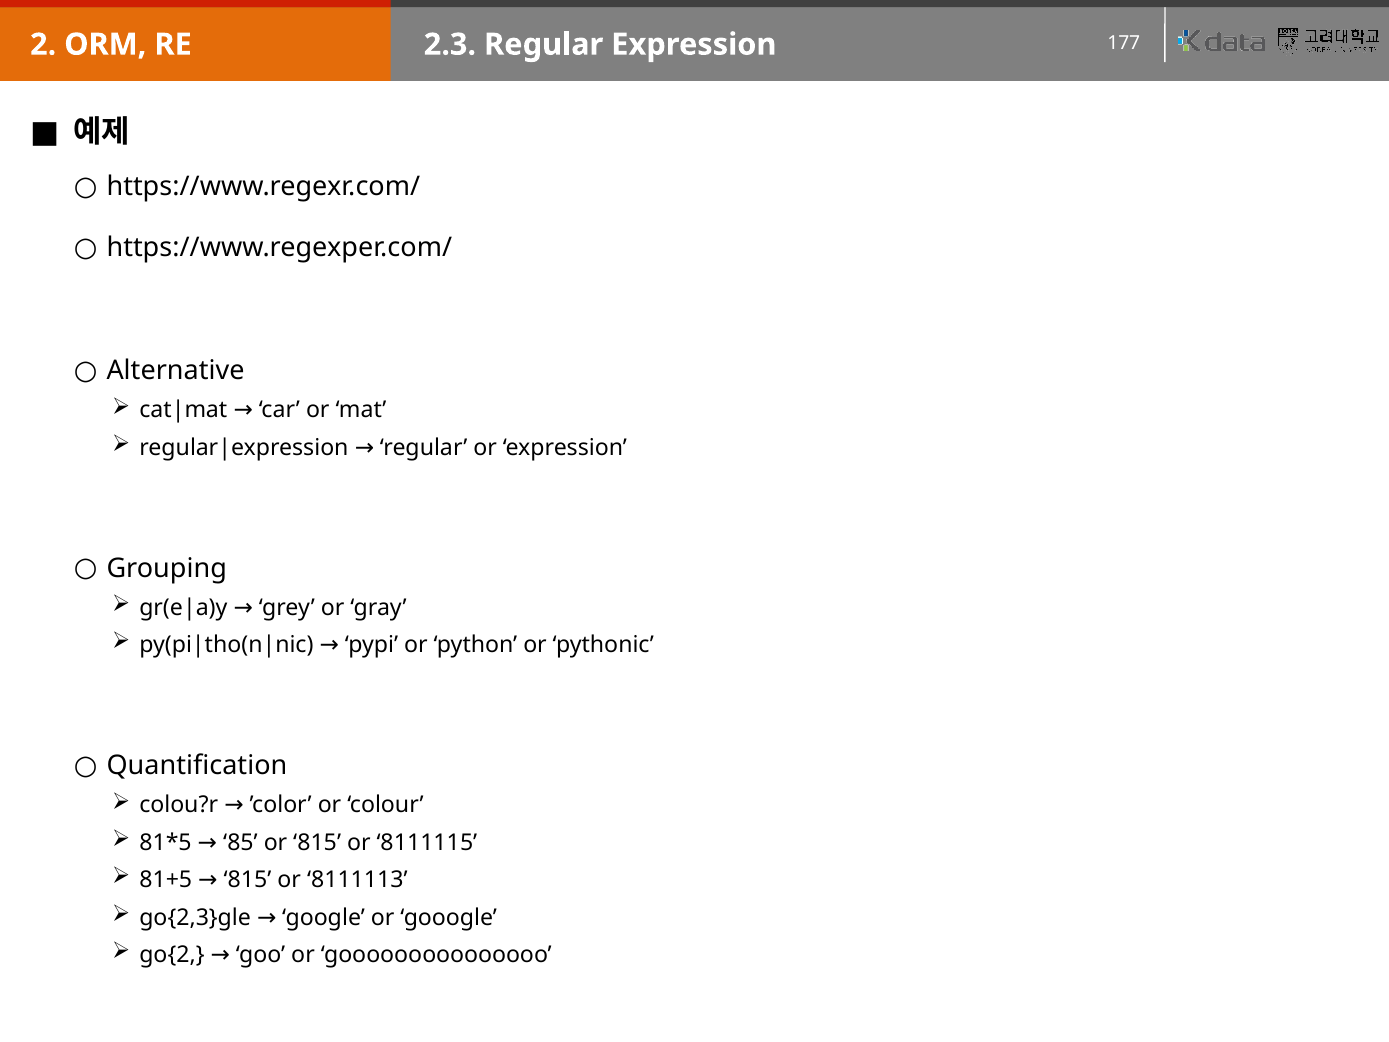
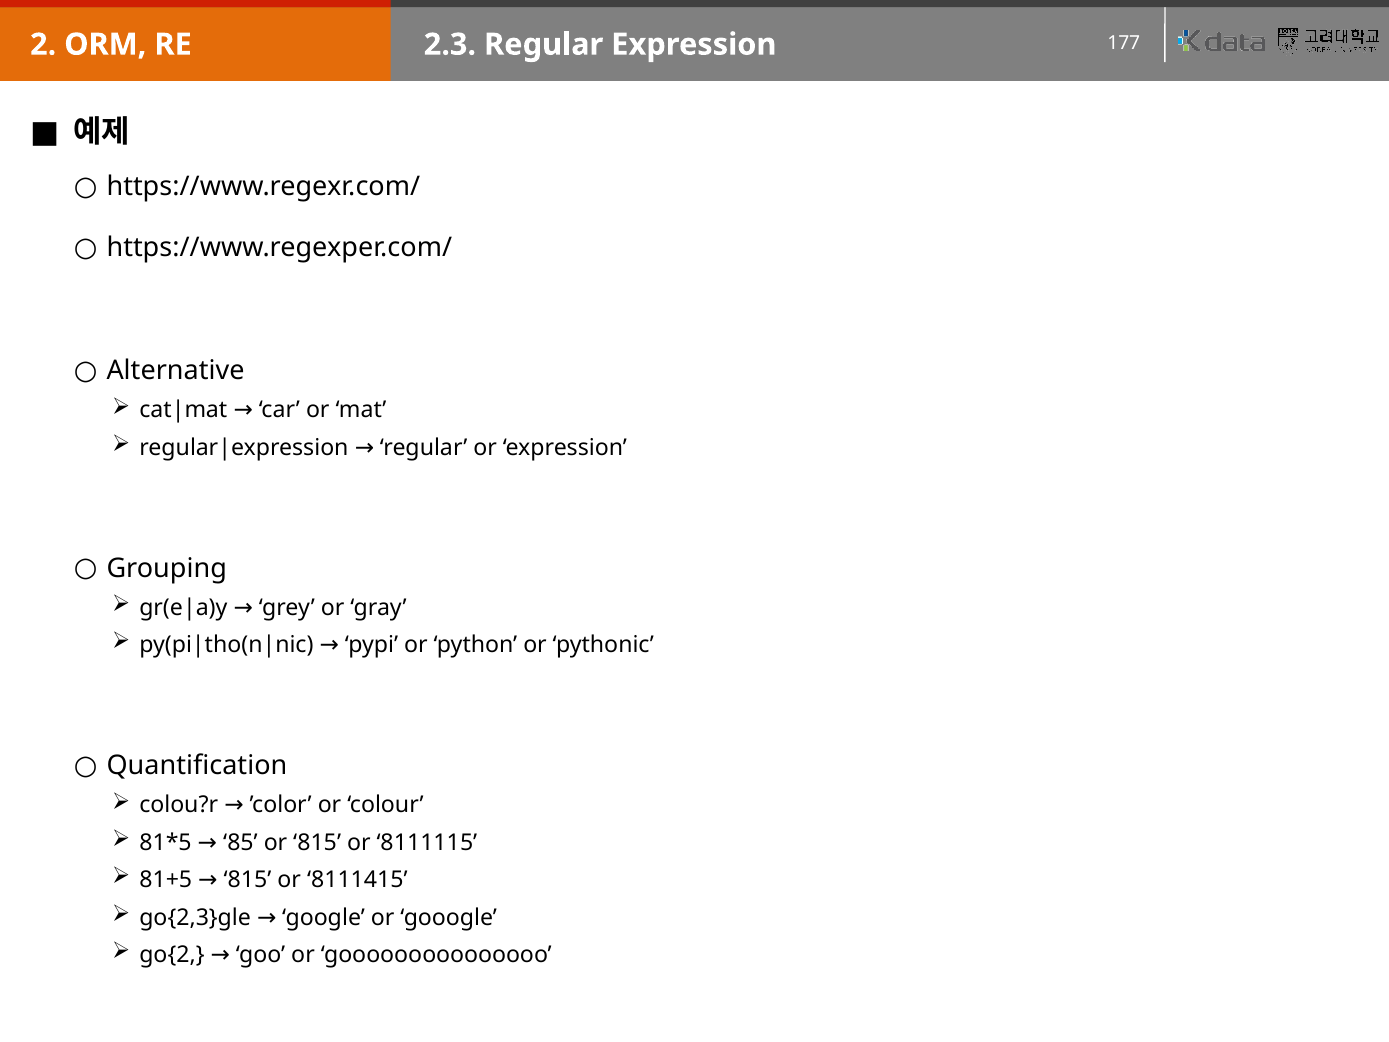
8111113: 8111113 -> 8111415
